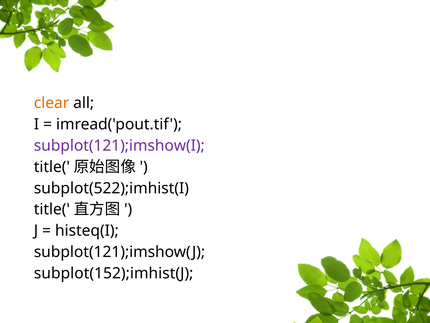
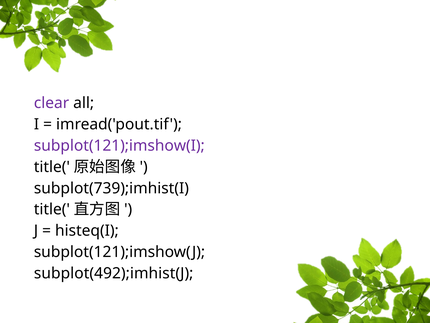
clear colour: orange -> purple
subplot(522);imhist(I: subplot(522);imhist(I -> subplot(739);imhist(I
subplot(152);imhist(J: subplot(152);imhist(J -> subplot(492);imhist(J
